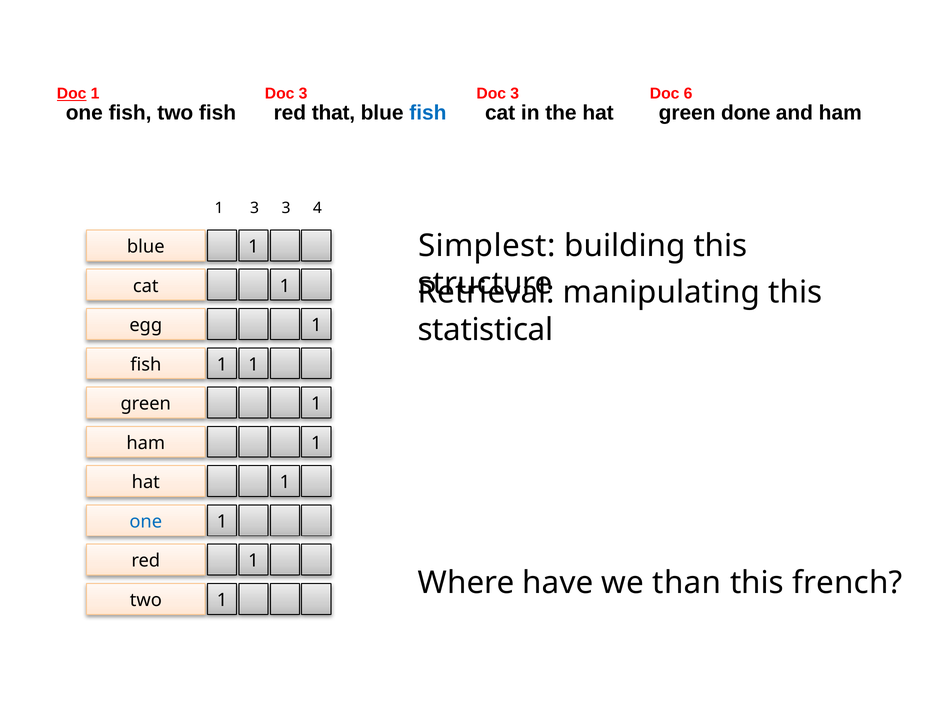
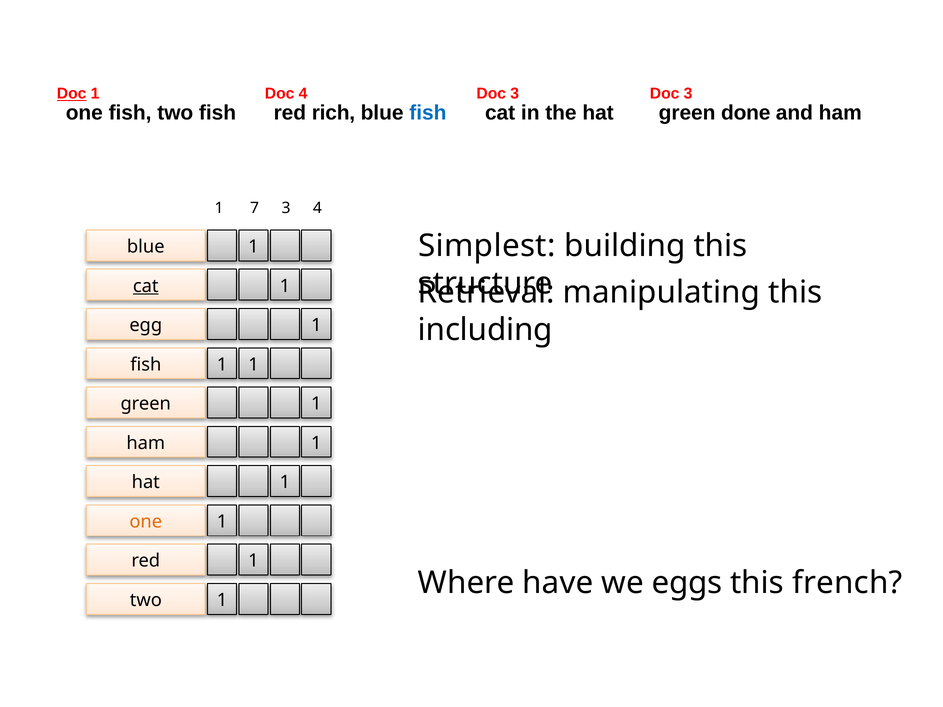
3 at (303, 94): 3 -> 4
6 at (688, 94): 6 -> 3
that: that -> rich
1 3: 3 -> 7
cat at (146, 286) underline: none -> present
statistical: statistical -> including
one at (146, 522) colour: blue -> orange
than: than -> eggs
